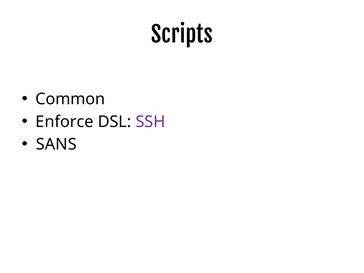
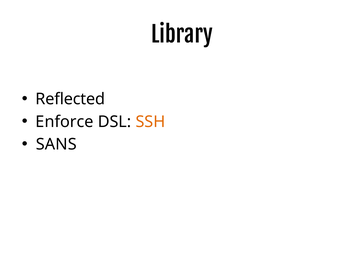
Scripts: Scripts -> Library
Common: Common -> Reflected
SSH colour: purple -> orange
